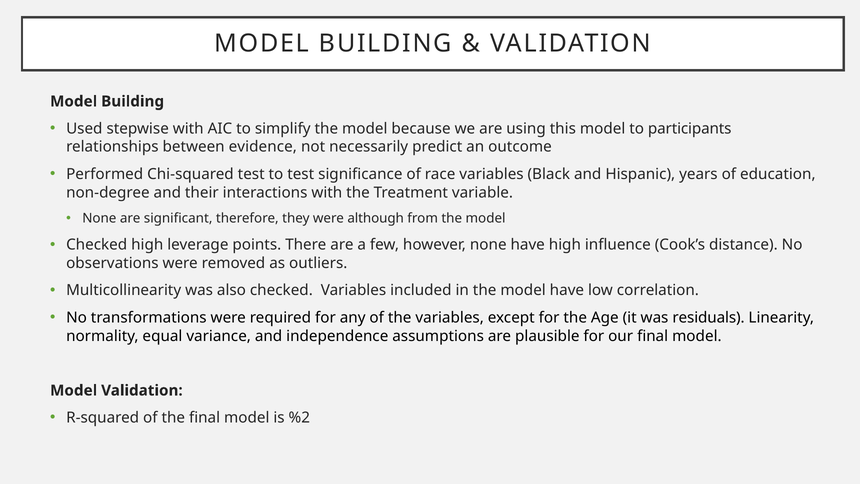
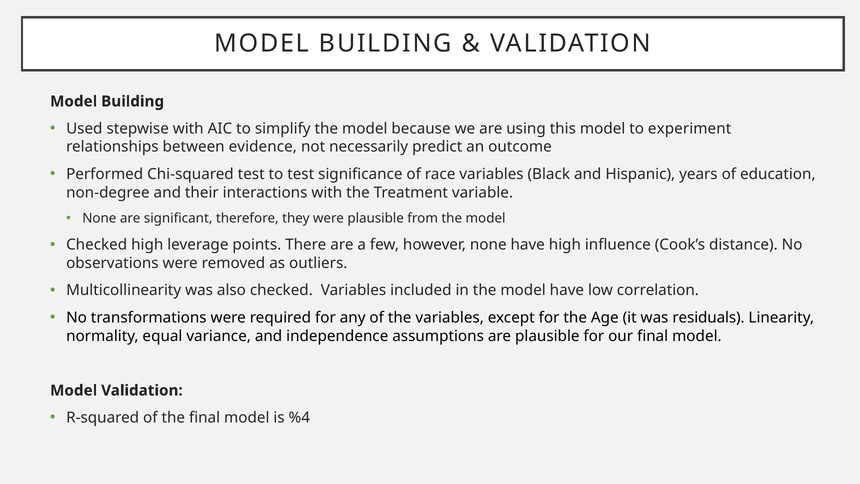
participants: participants -> experiment
were although: although -> plausible
%2: %2 -> %4
